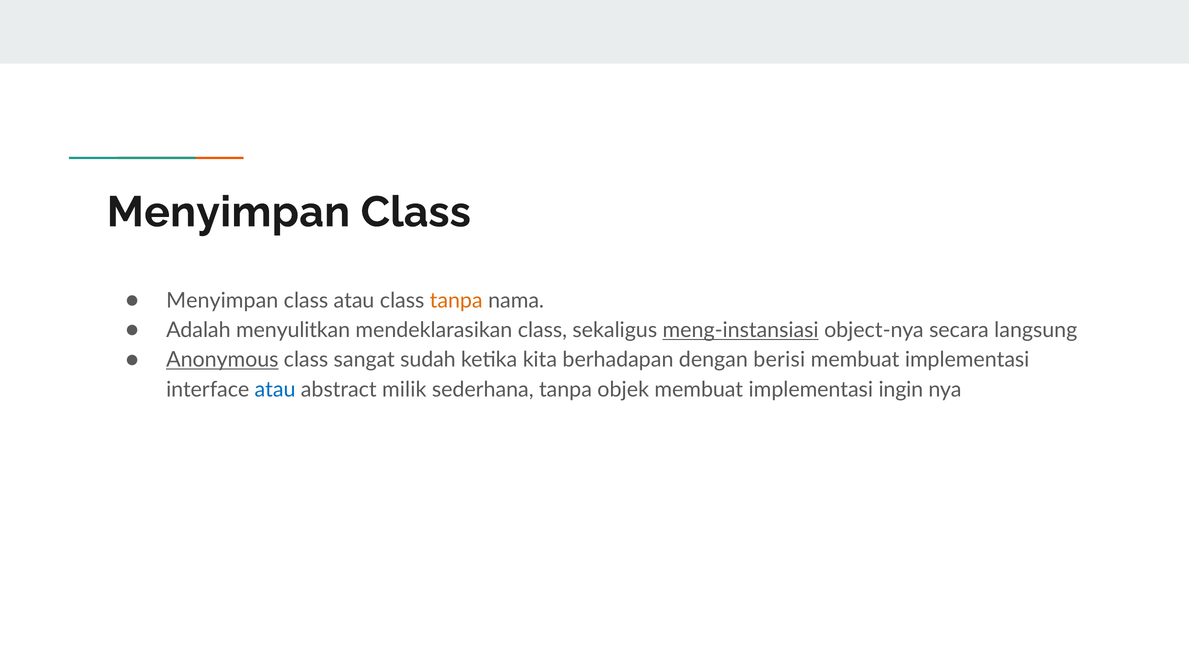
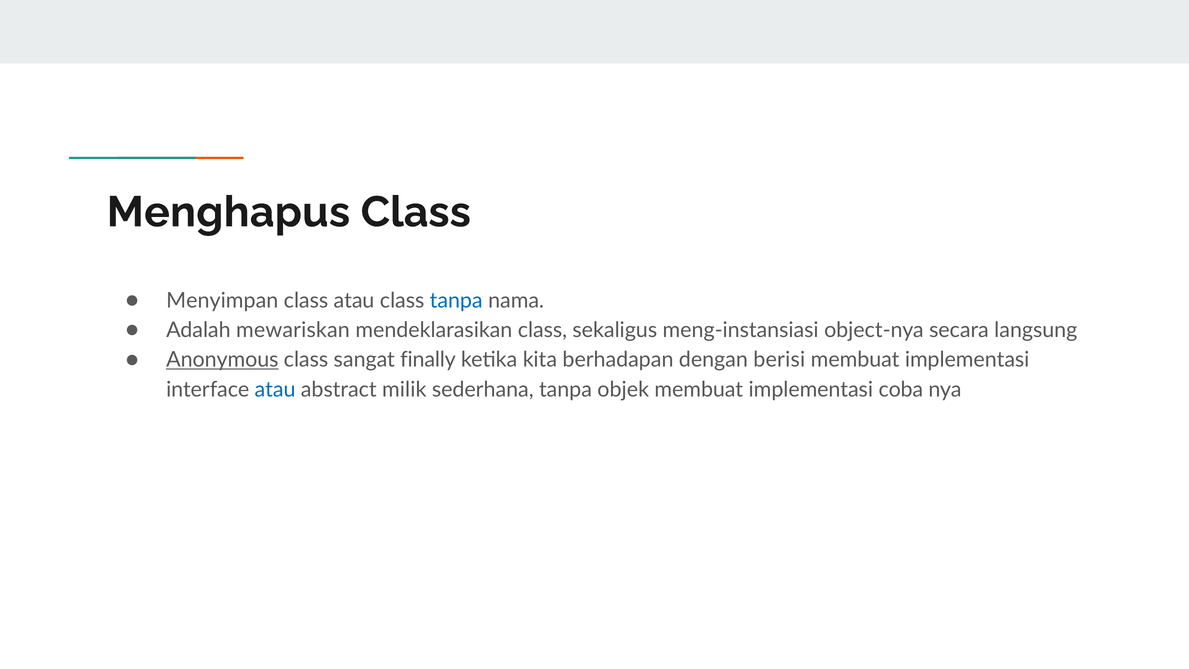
Menyimpan at (228, 212): Menyimpan -> Menghapus
tanpa at (456, 300) colour: orange -> blue
menyulitkan: menyulitkan -> mewariskan
meng-instansiasi underline: present -> none
sudah: sudah -> finally
ingin: ingin -> coba
